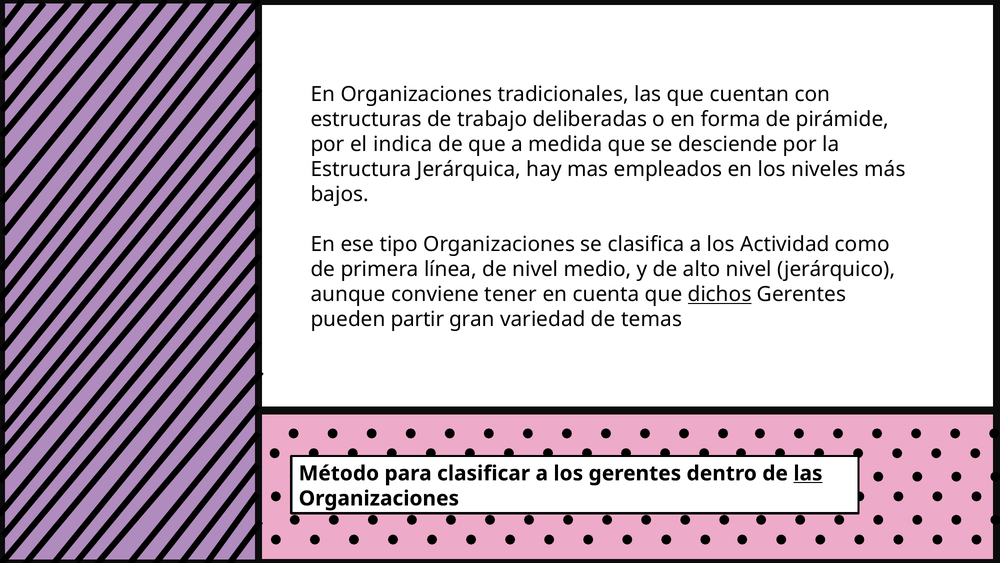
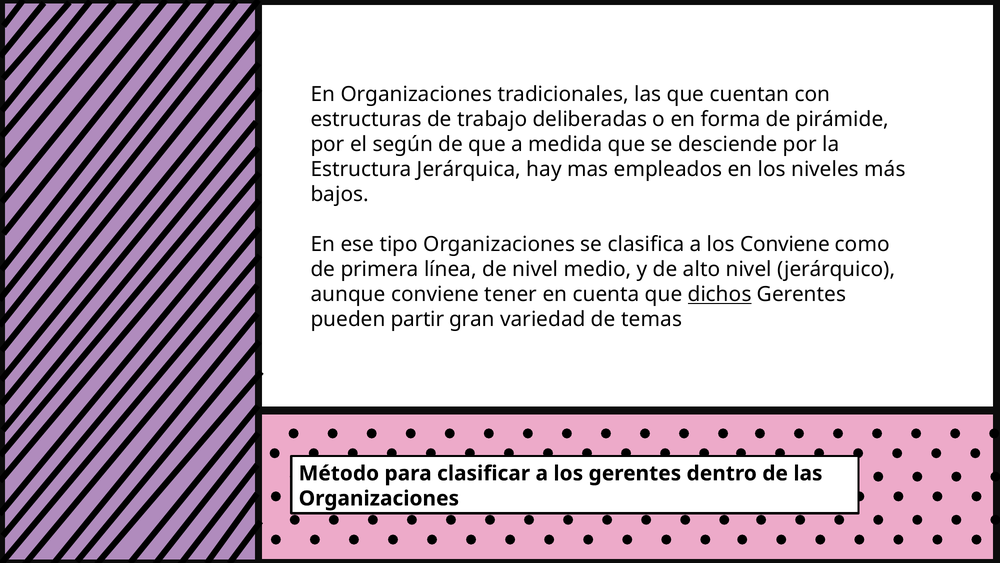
indica: indica -> según
los Actividad: Actividad -> Conviene
las at (808, 473) underline: present -> none
